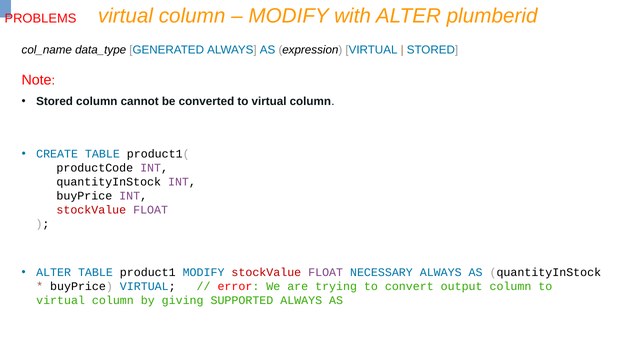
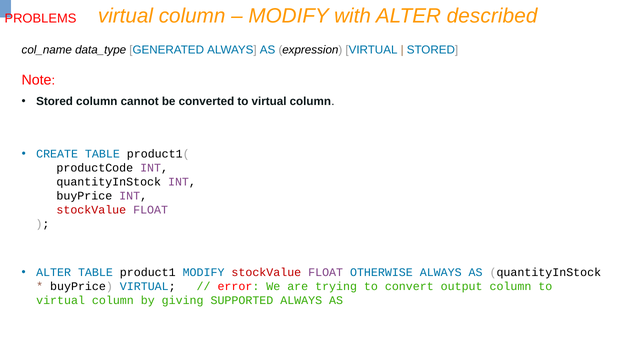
plumberid: plumberid -> described
NECESSARY: NECESSARY -> OTHERWISE
